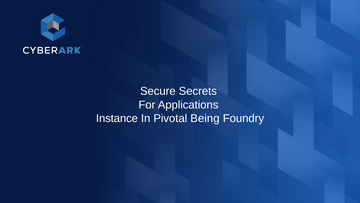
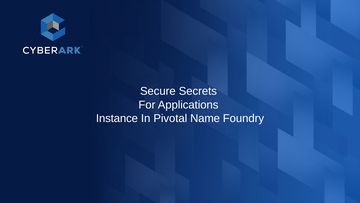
Being: Being -> Name
